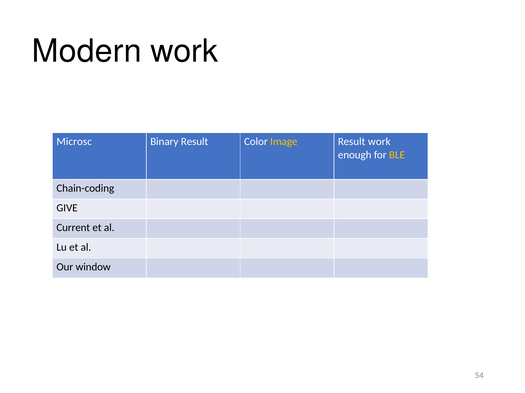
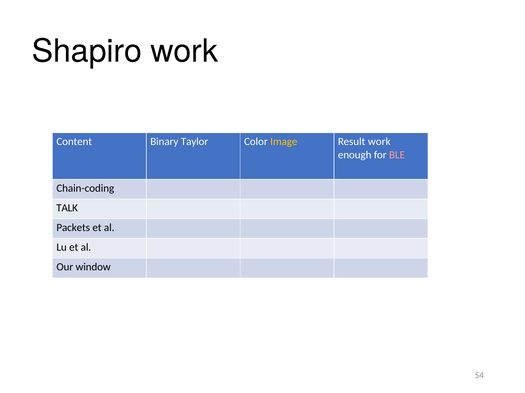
Modern: Modern -> Shapiro
Microsc: Microsc -> Content
Binary Result: Result -> Taylor
BLE colour: yellow -> pink
GIVE: GIVE -> TALK
Current: Current -> Packets
